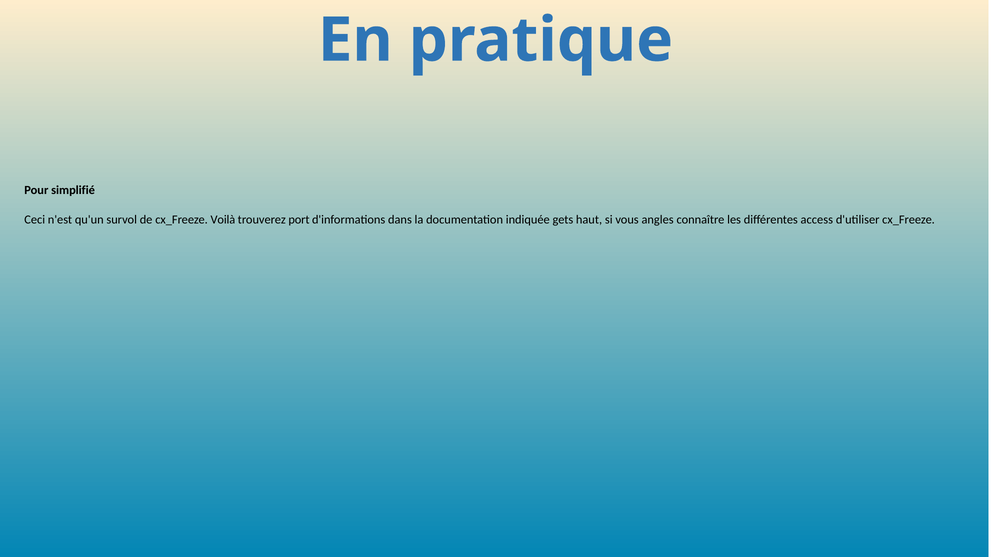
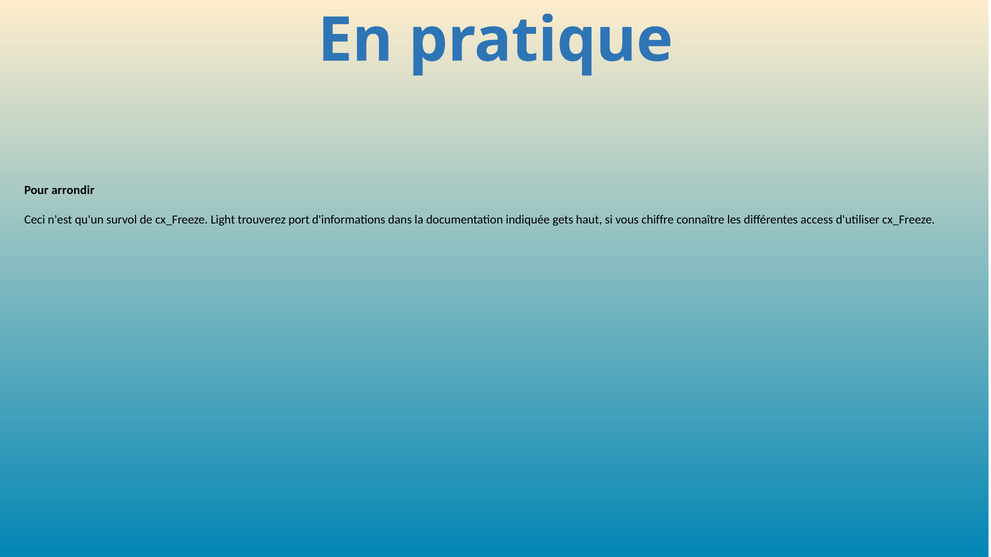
simplifié: simplifié -> arrondir
Voilà: Voilà -> Light
angles: angles -> chiffre
